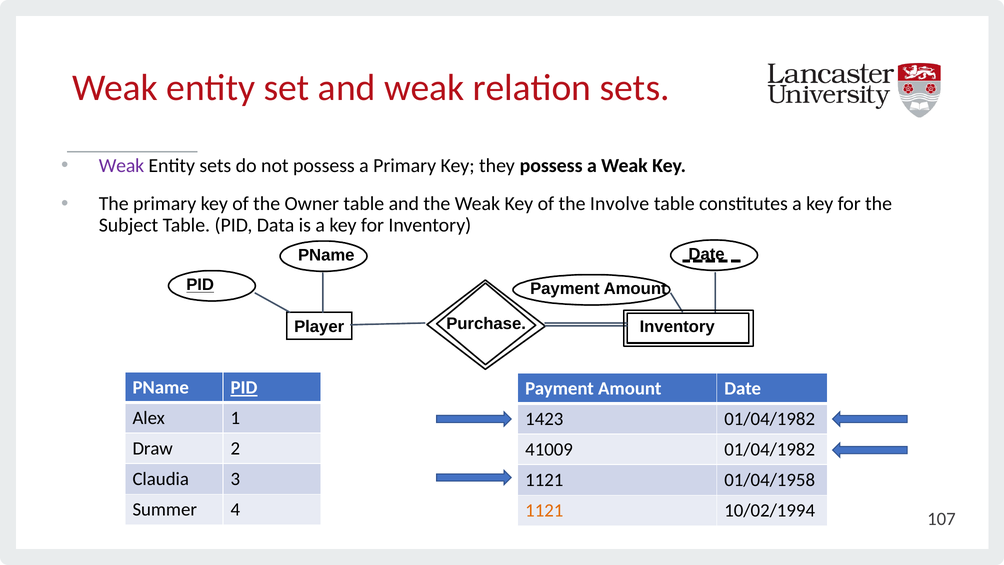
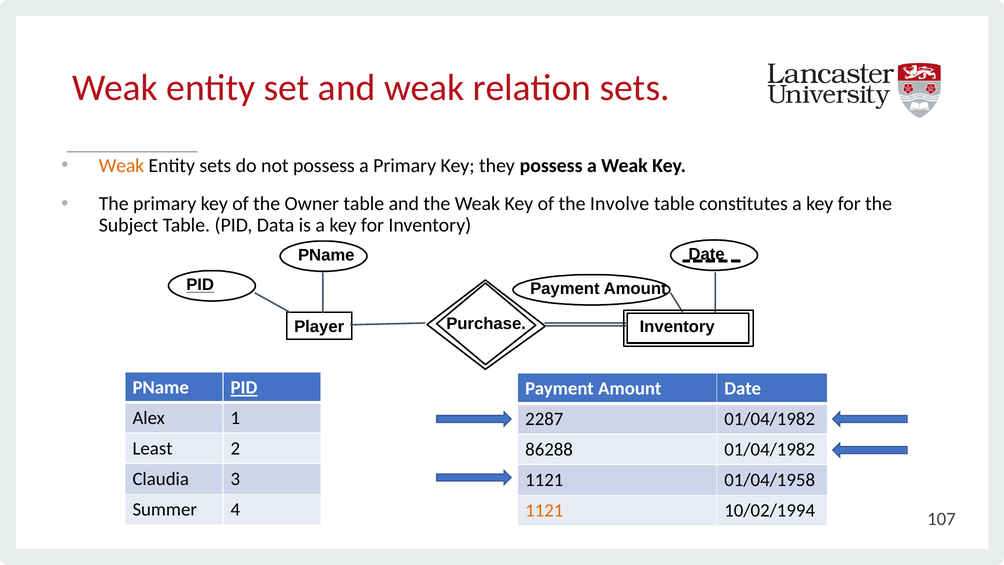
Weak at (122, 165) colour: purple -> orange
1423: 1423 -> 2287
Draw: Draw -> Least
41009: 41009 -> 86288
